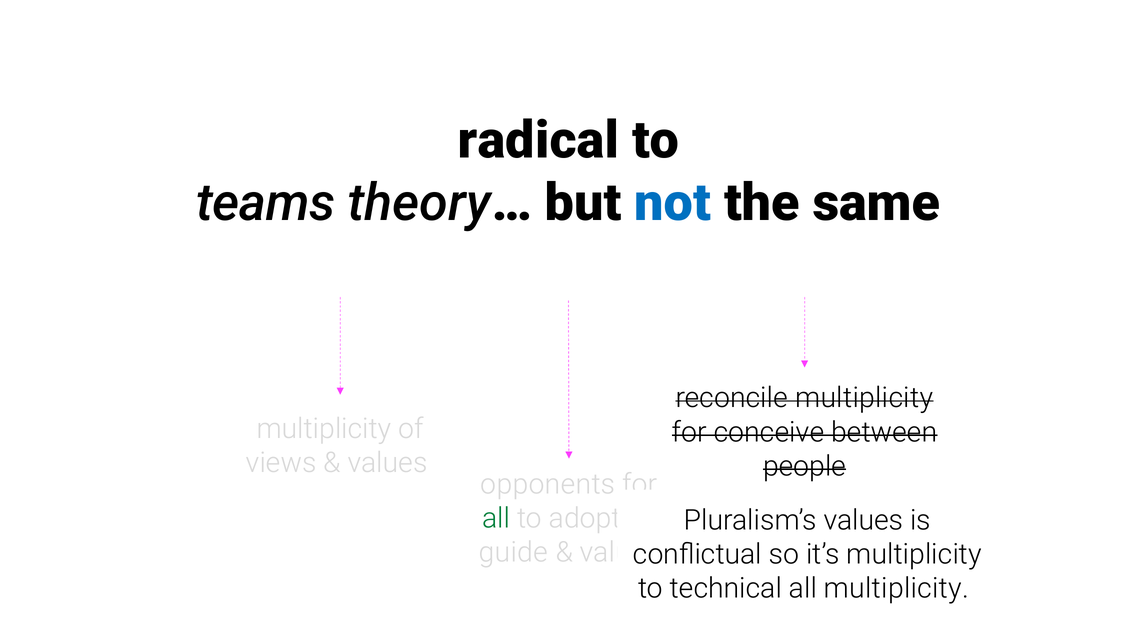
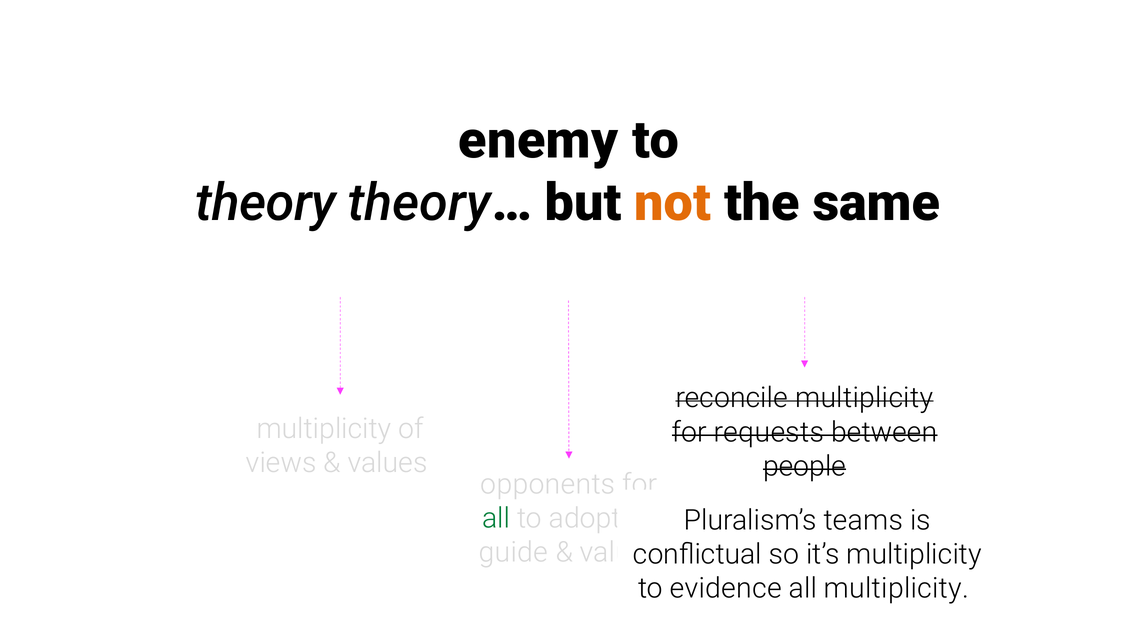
radical: radical -> enemy
teams: teams -> theory
not colour: blue -> orange
conceive: conceive -> requests
Pluralism’s values: values -> teams
technical: technical -> evidence
